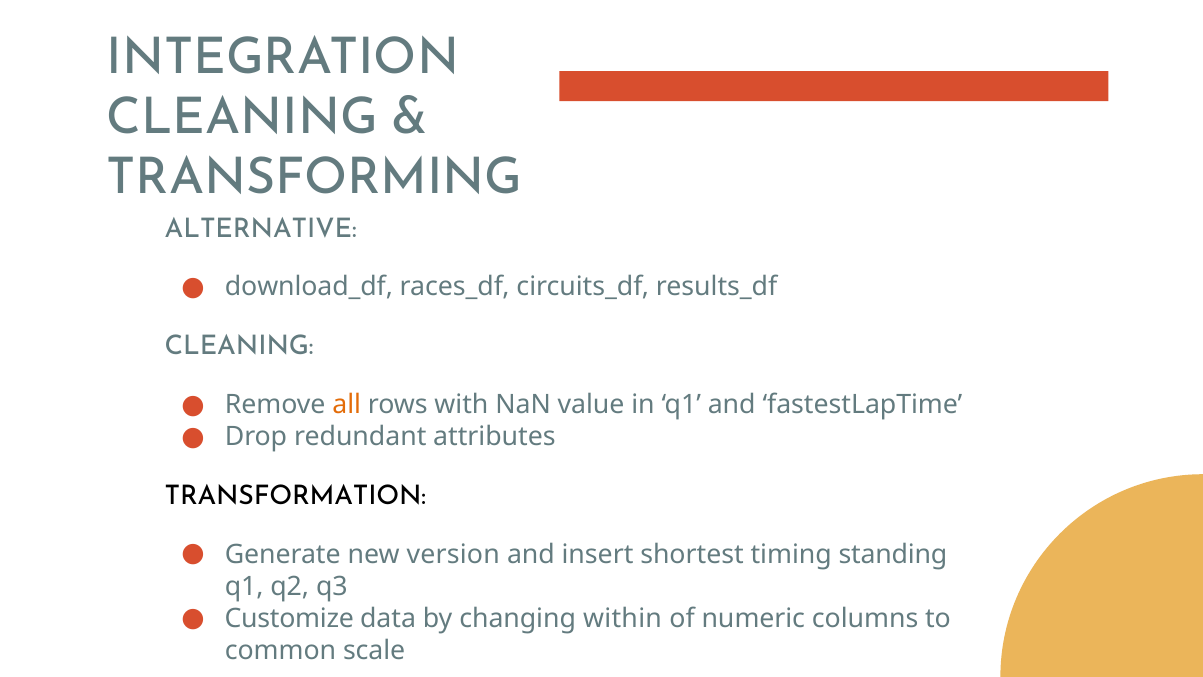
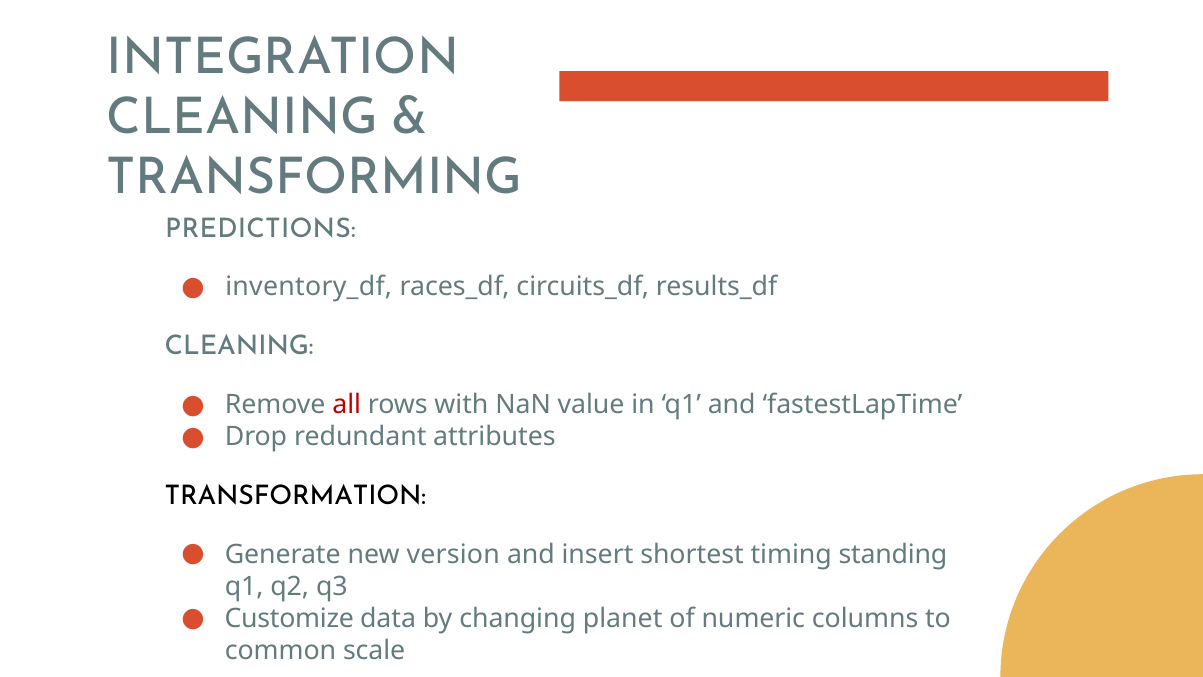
ALTERNATIVE: ALTERNATIVE -> PREDICTIONS
download_df: download_df -> inventory_df
all colour: orange -> red
within: within -> planet
